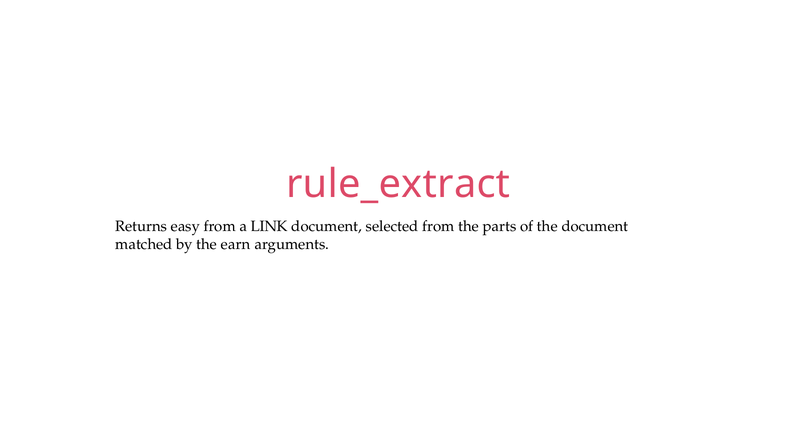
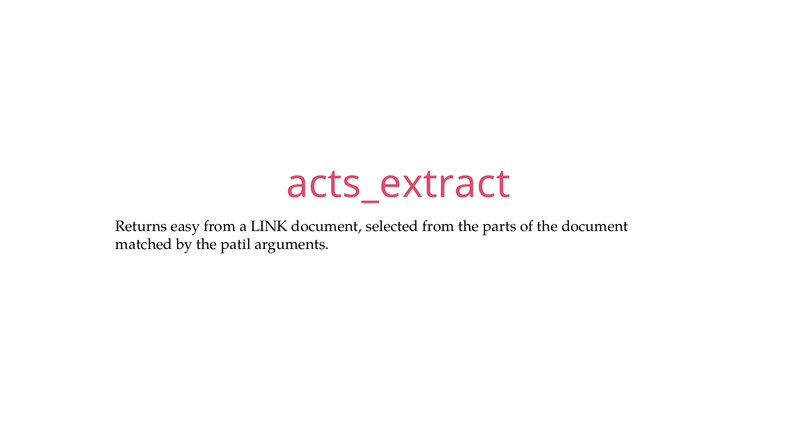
rule_extract: rule_extract -> acts_extract
earn: earn -> patil
